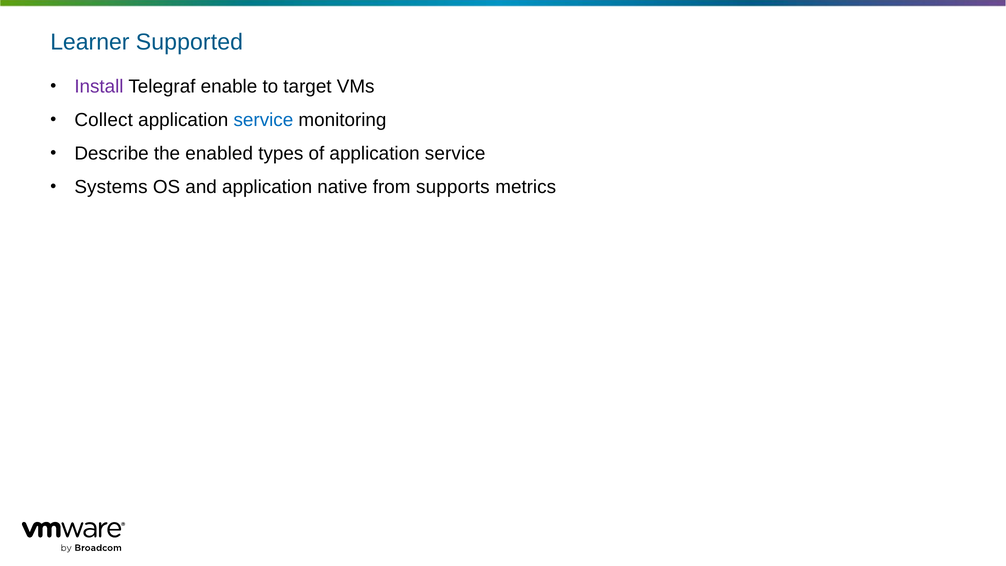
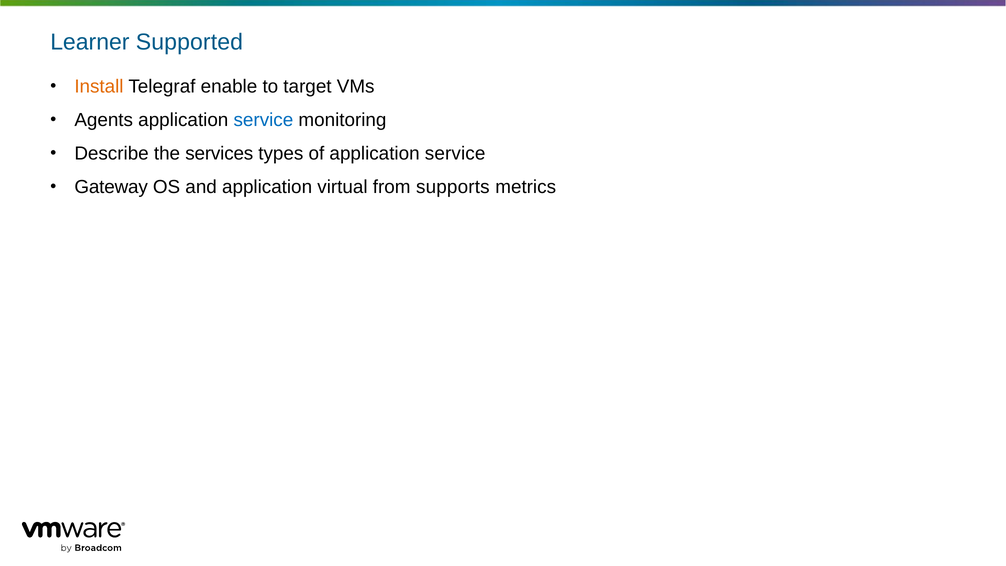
Install colour: purple -> orange
Collect: Collect -> Agents
enabled: enabled -> services
Systems: Systems -> Gateway
native: native -> virtual
